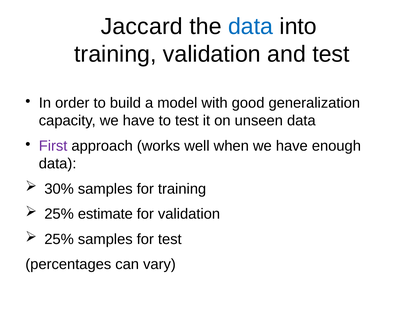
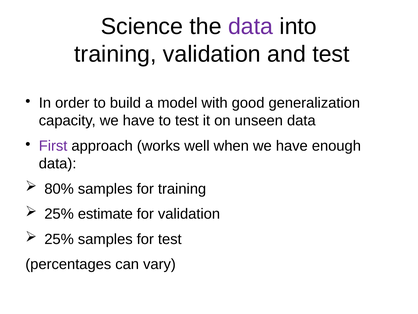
Jaccard: Jaccard -> Science
data at (251, 26) colour: blue -> purple
30%: 30% -> 80%
